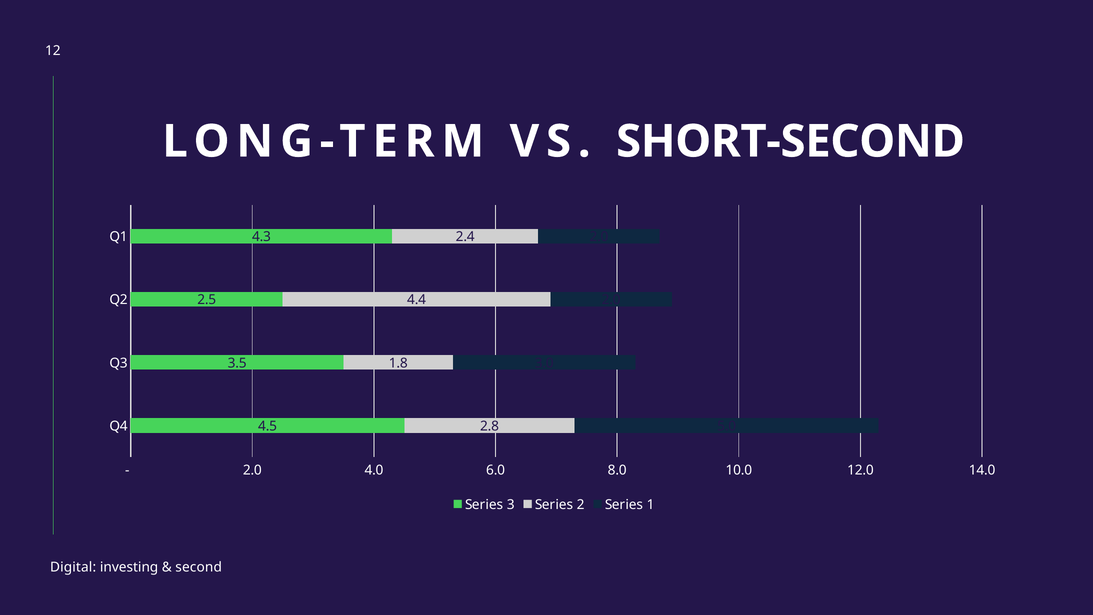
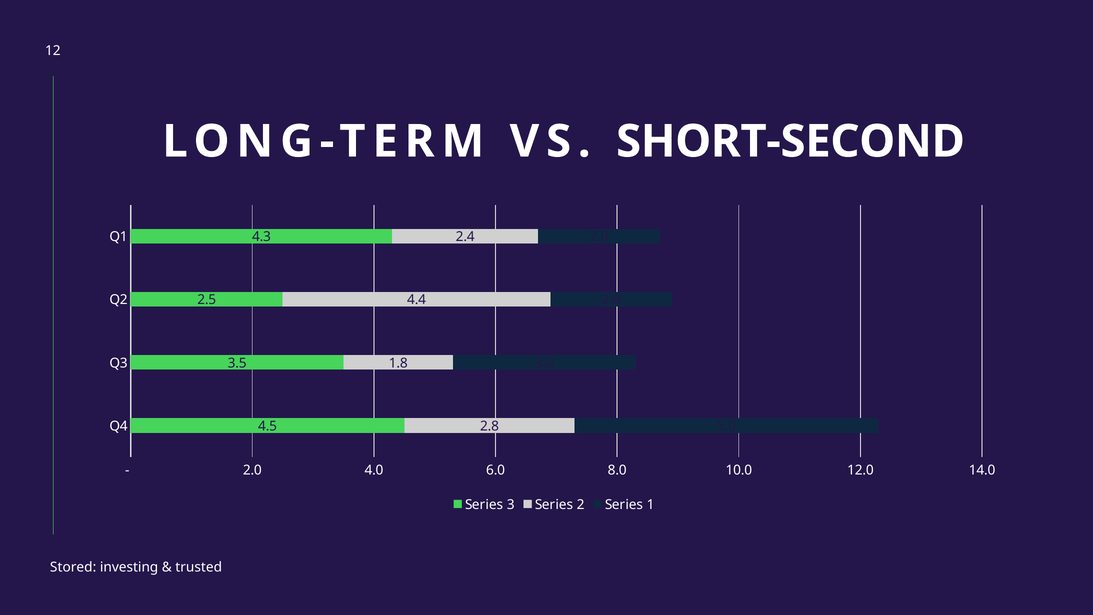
Digital: Digital -> Stored
second: second -> trusted
